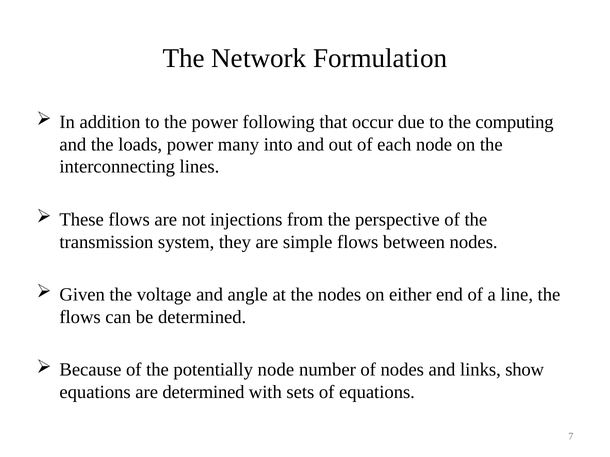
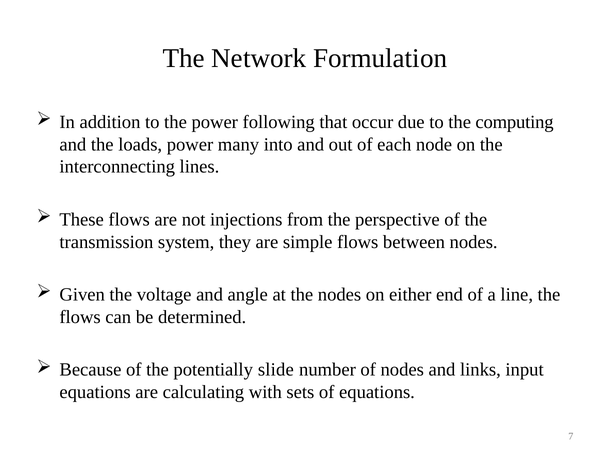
potentially node: node -> slide
show: show -> input
are determined: determined -> calculating
